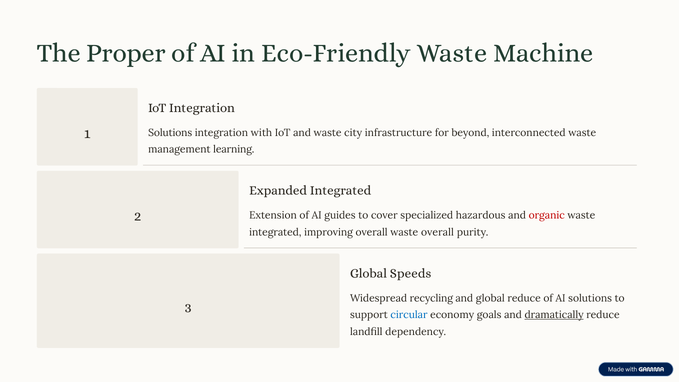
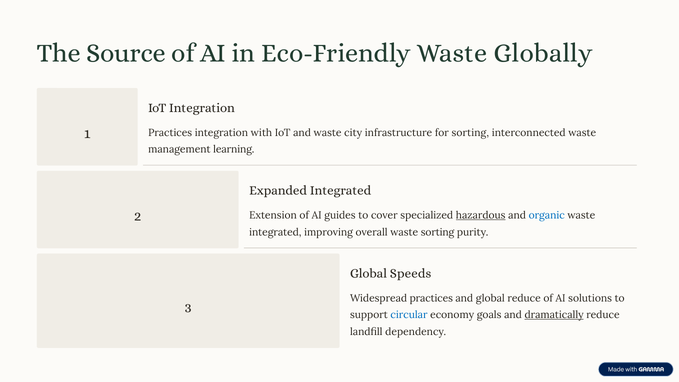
Proper: Proper -> Source
Machine: Machine -> Globally
Solutions at (170, 133): Solutions -> Practices
for beyond: beyond -> sorting
hazardous underline: none -> present
organic colour: red -> blue
waste overall: overall -> sorting
Widespread recycling: recycling -> practices
